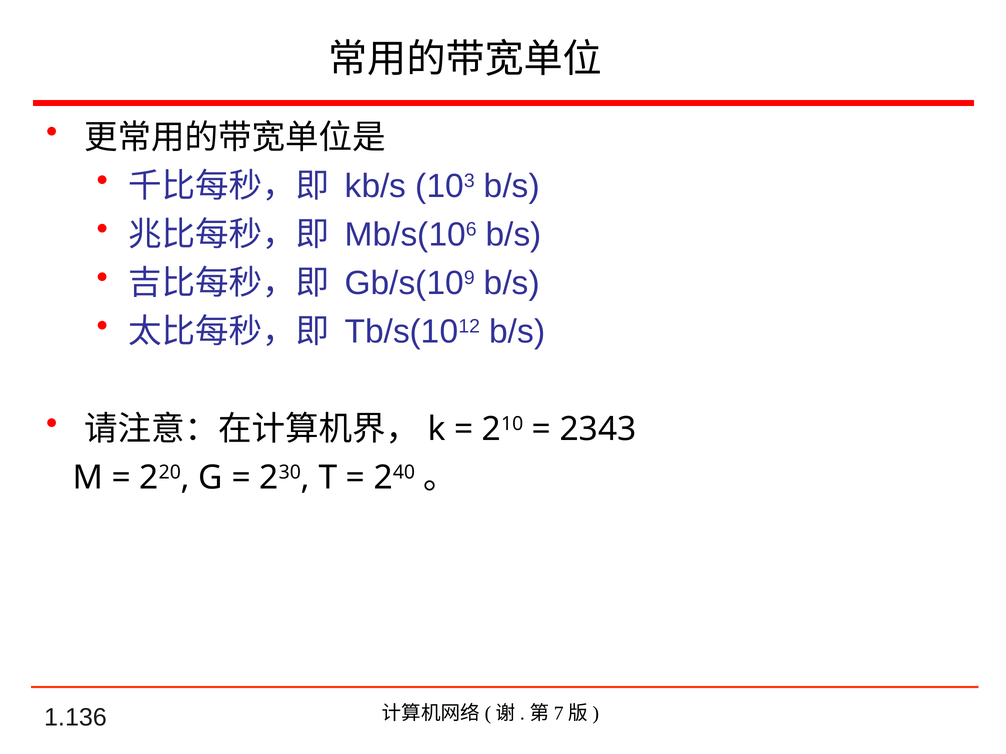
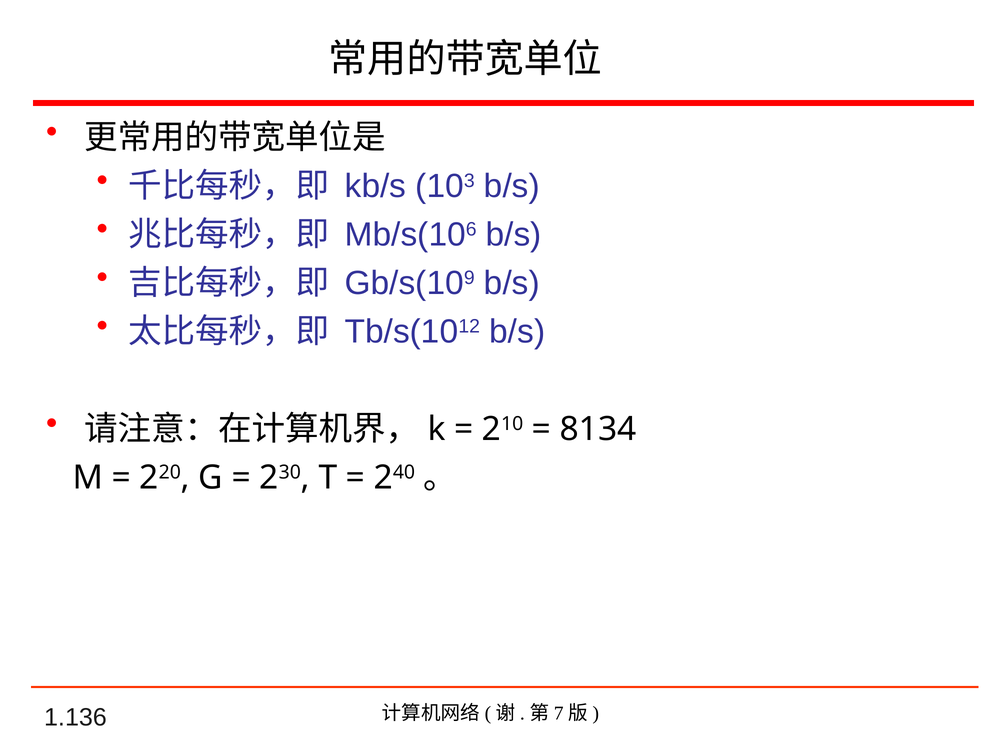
2343: 2343 -> 8134
